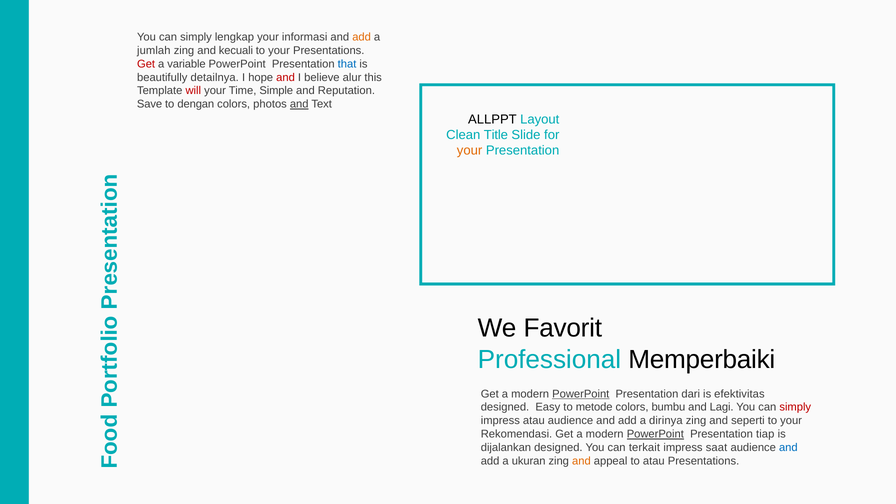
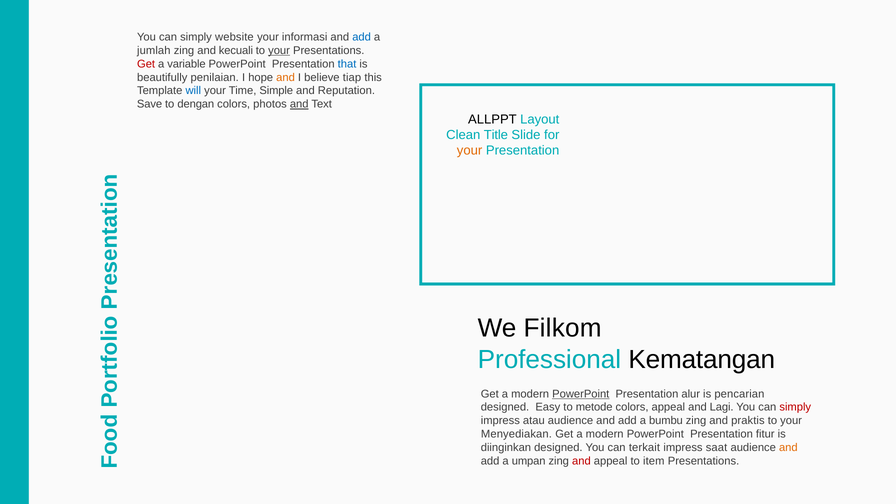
lengkap: lengkap -> website
add at (362, 37) colour: orange -> blue
your at (279, 50) underline: none -> present
detailnya: detailnya -> penilaian
and at (286, 77) colour: red -> orange
alur: alur -> tiap
will colour: red -> blue
Favorit: Favorit -> Filkom
Memperbaiki: Memperbaiki -> Kematangan
dari: dari -> alur
efektivitas: efektivitas -> pencarian
colors bumbu: bumbu -> appeal
dirinya: dirinya -> bumbu
seperti: seperti -> praktis
Rekomendasi: Rekomendasi -> Menyediakan
PowerPoint at (655, 434) underline: present -> none
tiap: tiap -> fitur
dijalankan: dijalankan -> diinginkan
and at (788, 448) colour: blue -> orange
ukuran: ukuran -> umpan
and at (581, 461) colour: orange -> red
to atau: atau -> item
